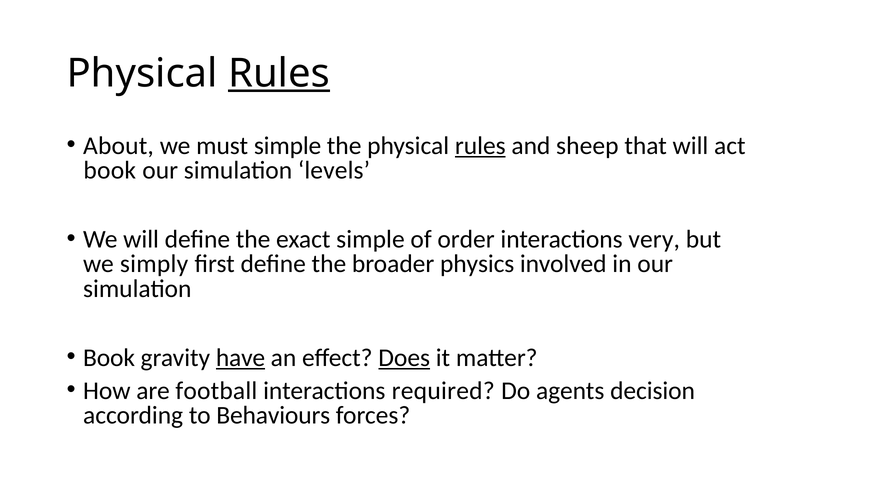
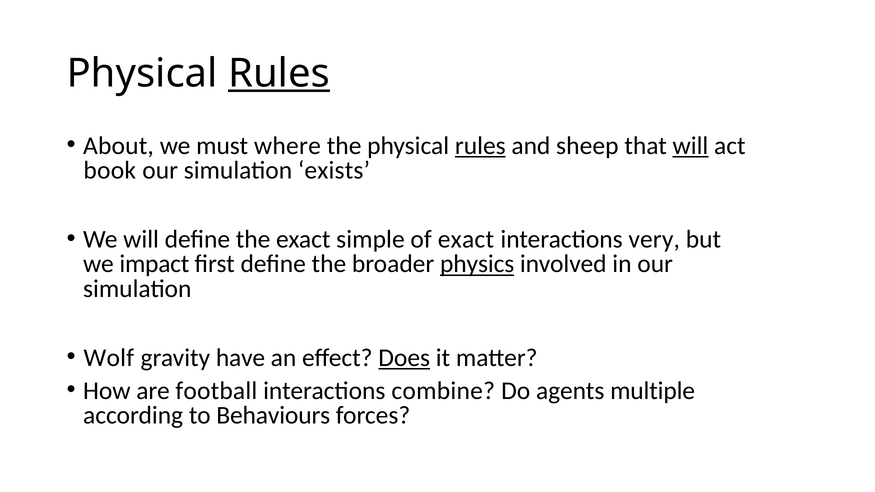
must simple: simple -> where
will at (690, 146) underline: none -> present
levels: levels -> exists
of order: order -> exact
simply: simply -> impact
physics underline: none -> present
Book at (109, 358): Book -> Wolf
have underline: present -> none
required: required -> combine
decision: decision -> multiple
